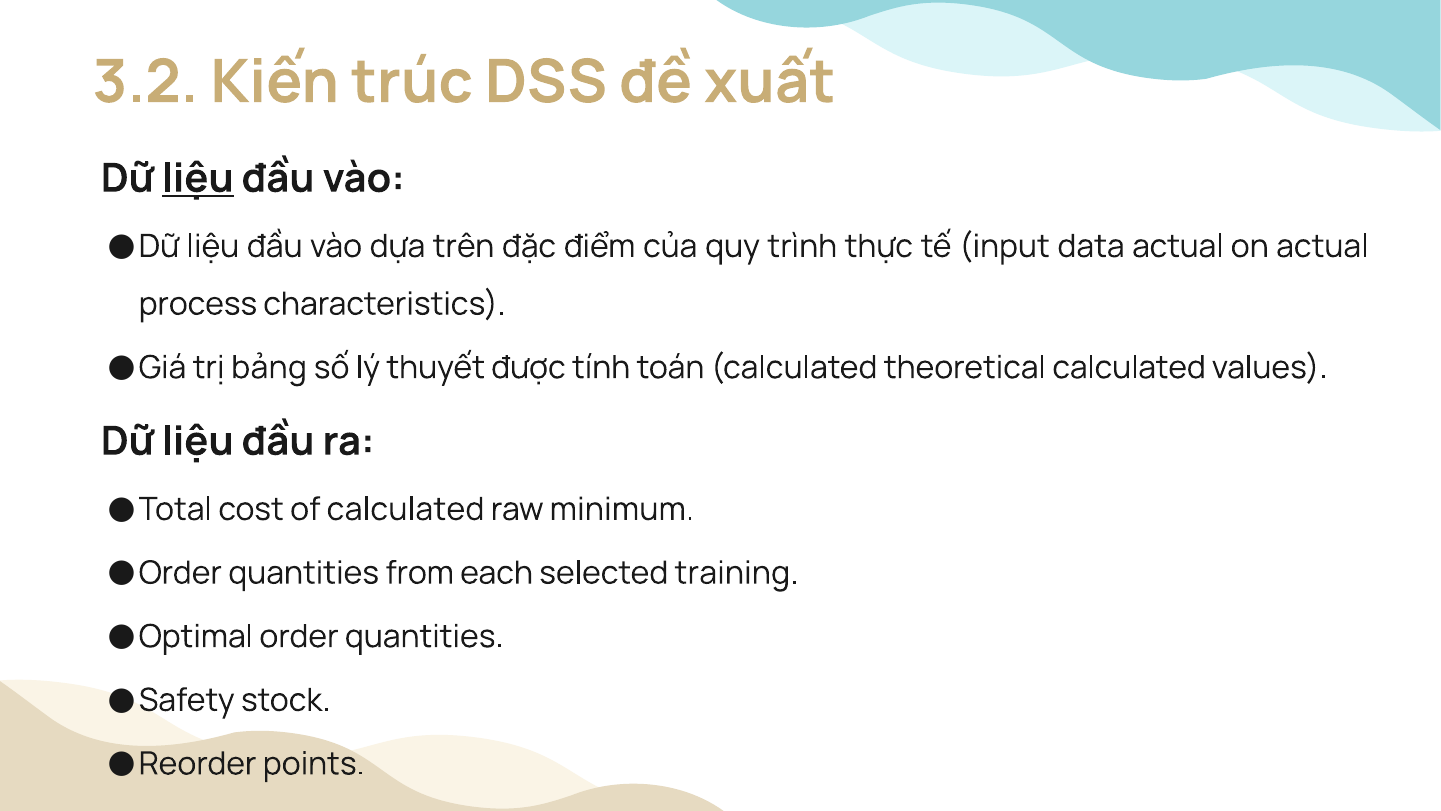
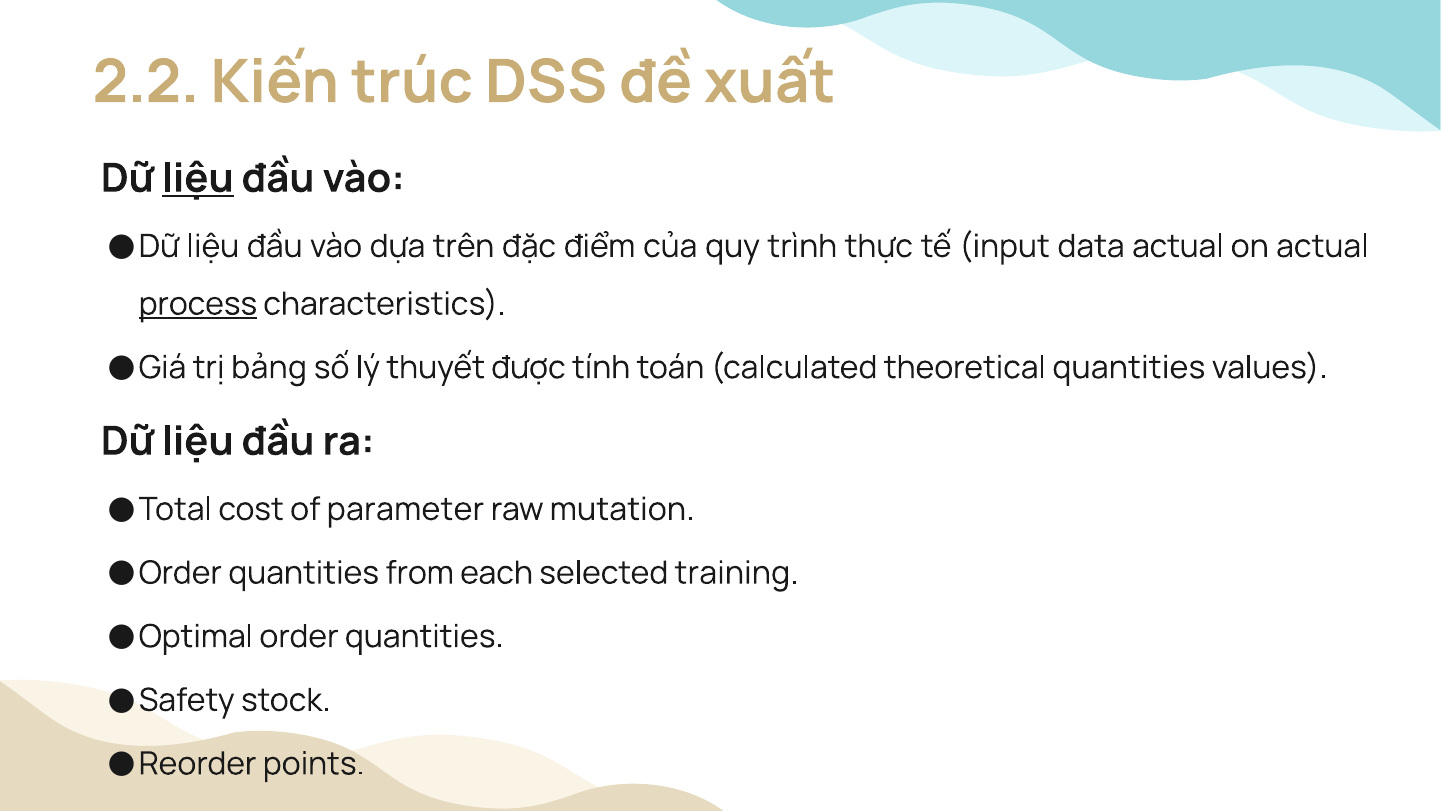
3.2: 3.2 -> 2.2
process underline: none -> present
theoretical calculated: calculated -> quantities
of calculated: calculated -> parameter
minimum: minimum -> mutation
